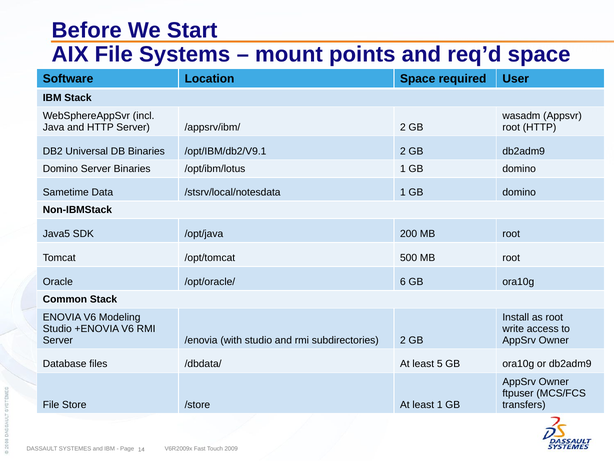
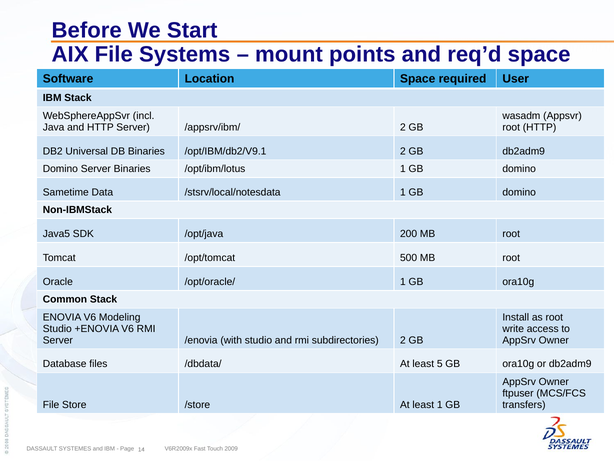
/opt/oracle/ 6: 6 -> 1
